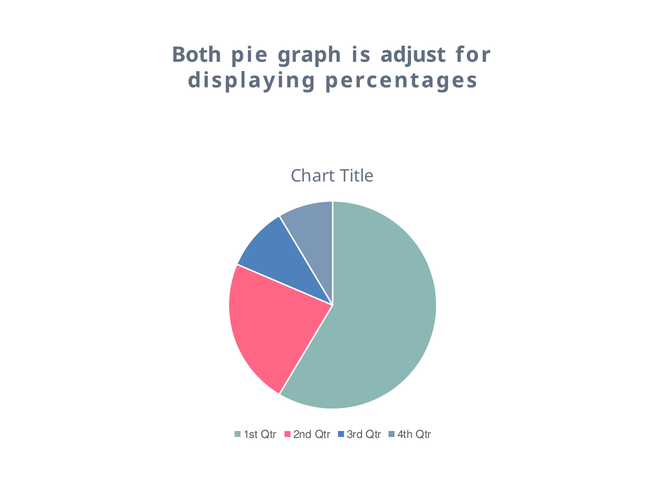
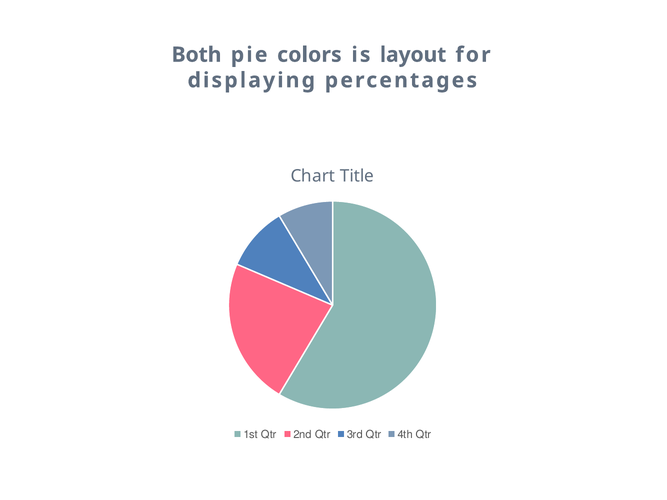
graph: graph -> colors
adjust: adjust -> layout
